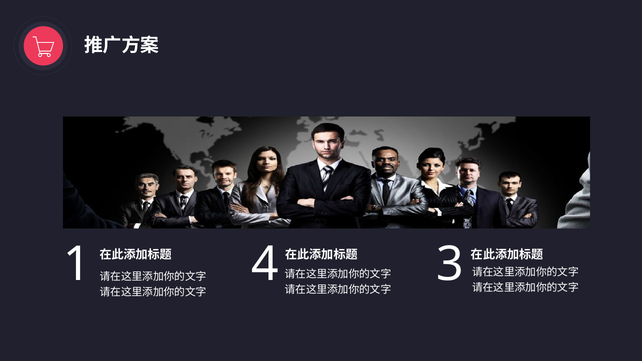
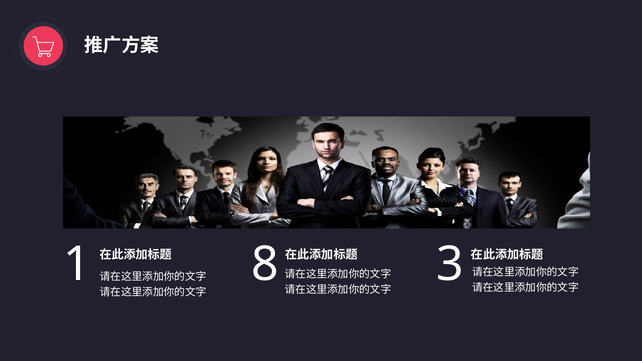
4: 4 -> 8
